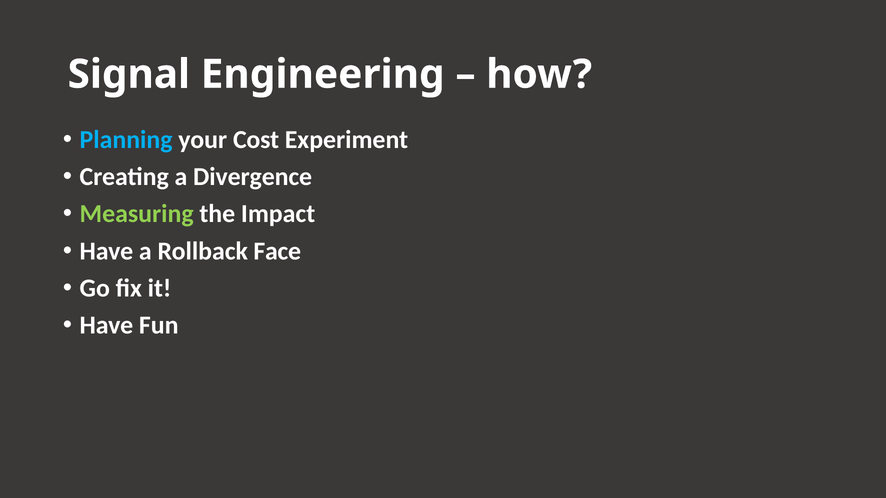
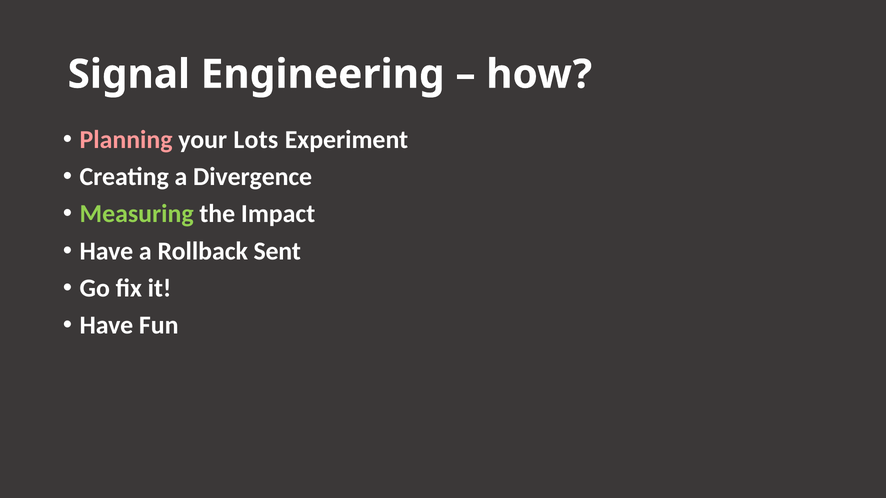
Planning colour: light blue -> pink
Cost: Cost -> Lots
Face: Face -> Sent
